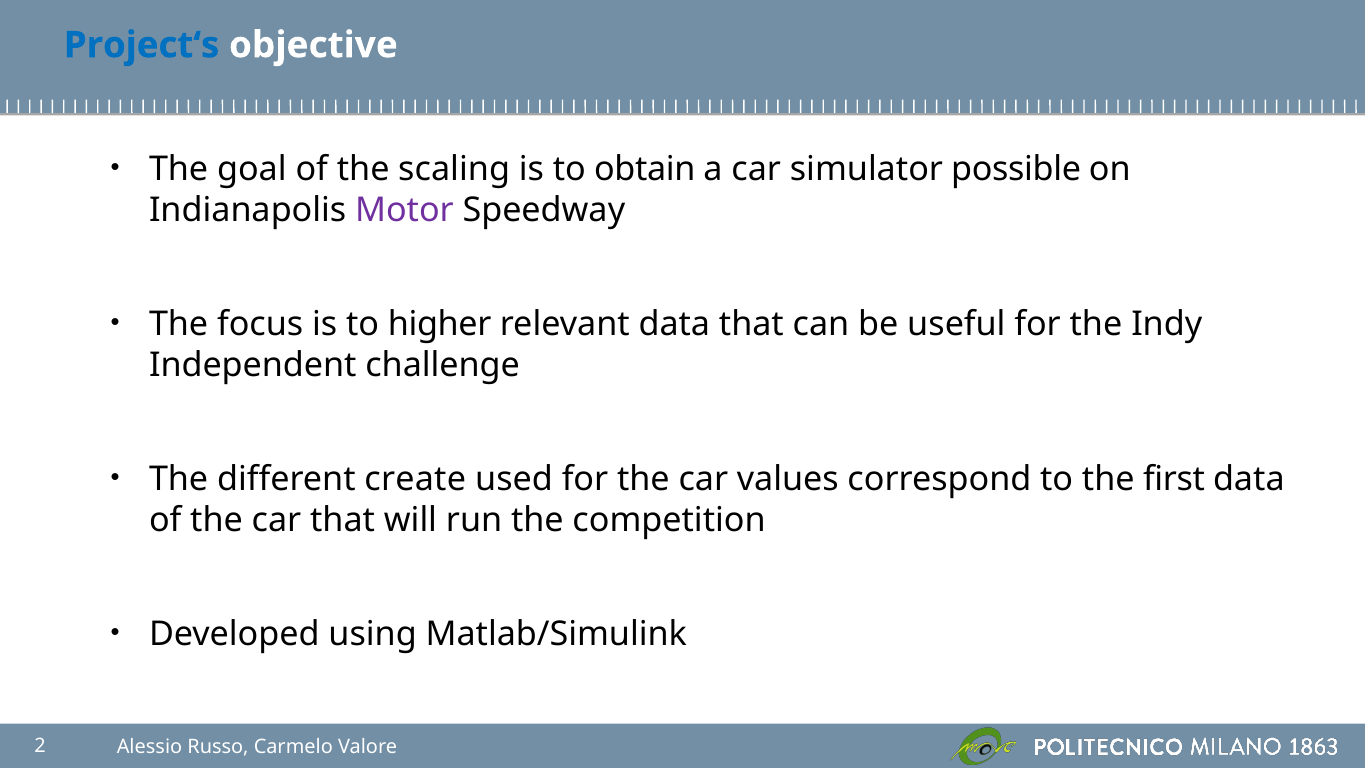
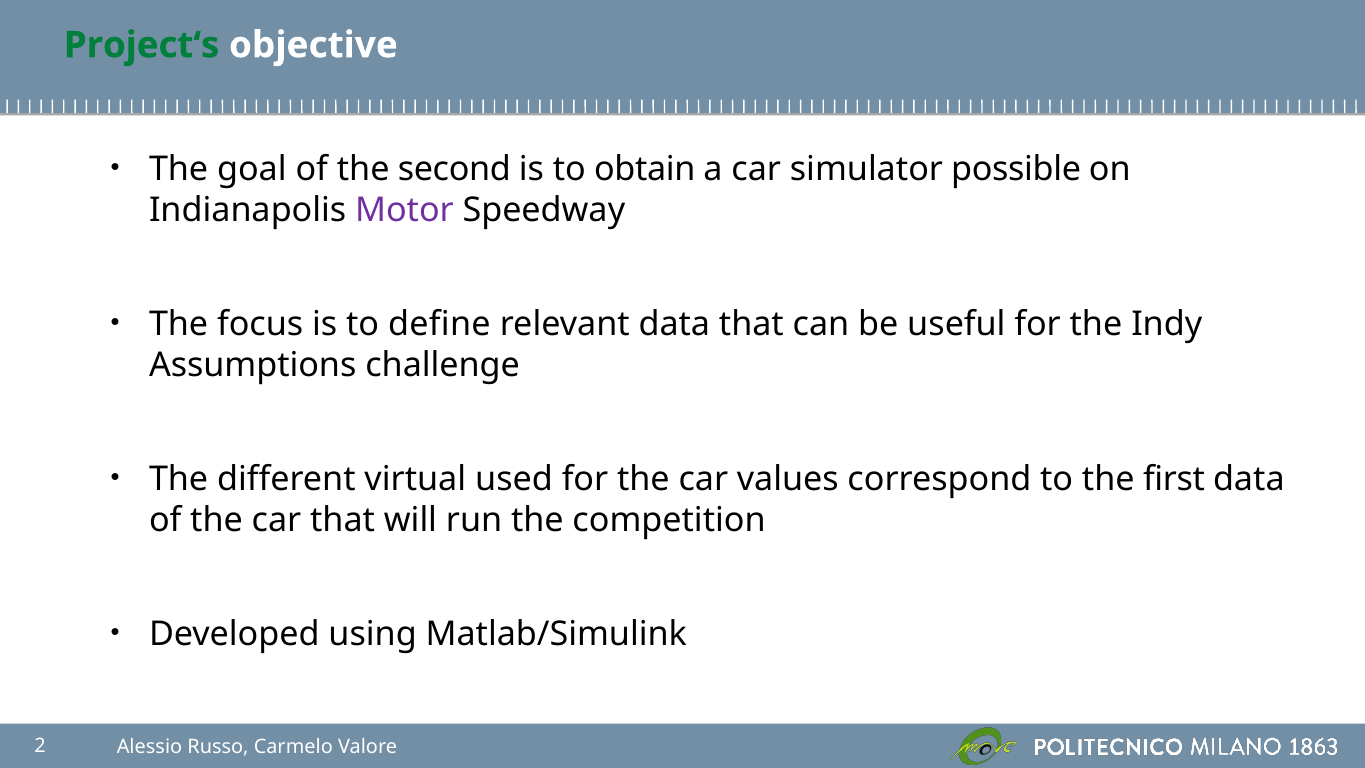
Project‘s colour: blue -> green
scaling: scaling -> second
higher: higher -> define
Independent: Independent -> Assumptions
create: create -> virtual
